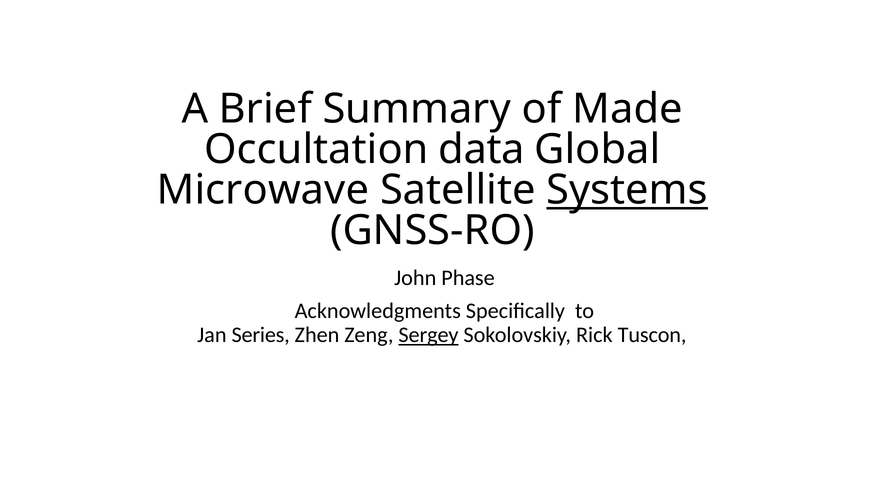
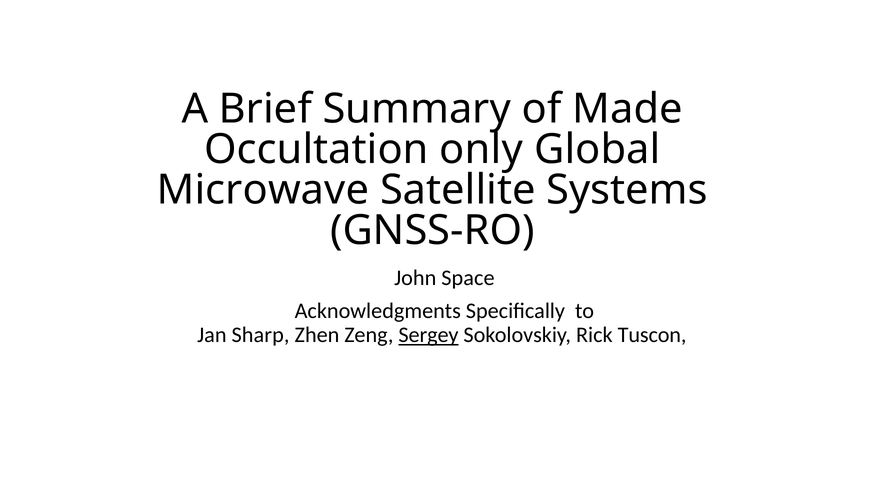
data: data -> only
Systems underline: present -> none
Phase: Phase -> Space
Series: Series -> Sharp
